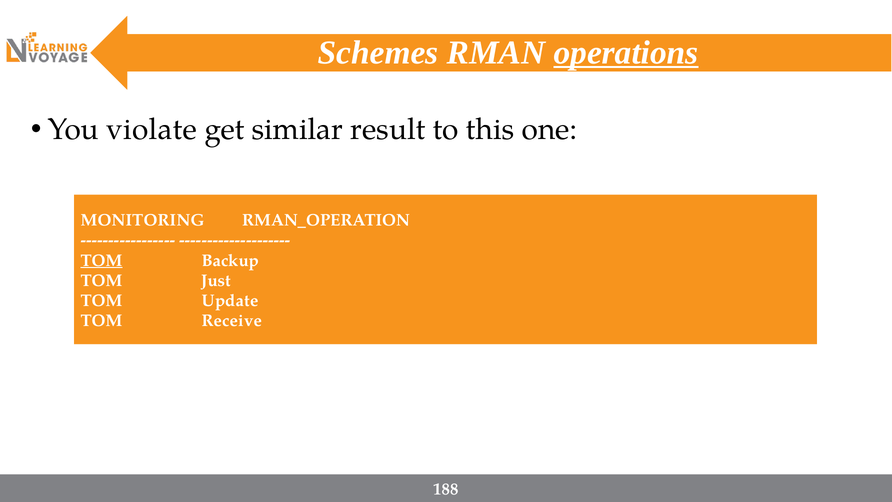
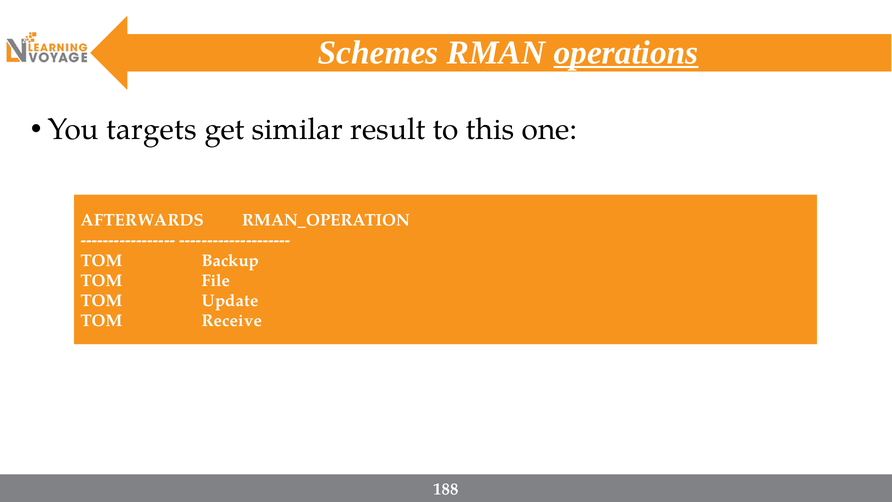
violate: violate -> targets
MONITORING: MONITORING -> AFTERWARDS
TOM at (102, 260) underline: present -> none
Just: Just -> File
